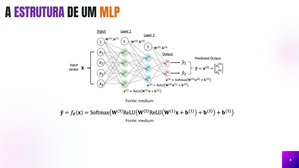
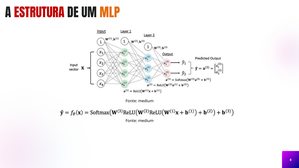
ESTRUTURA colour: purple -> red
